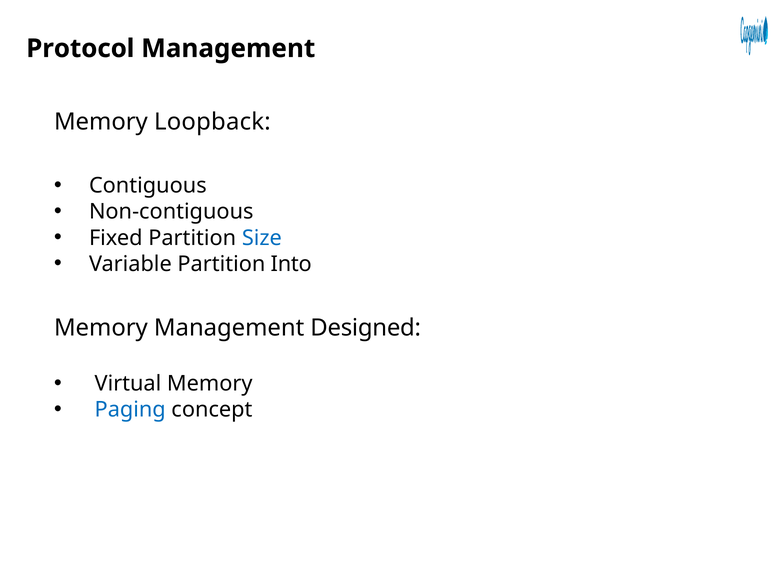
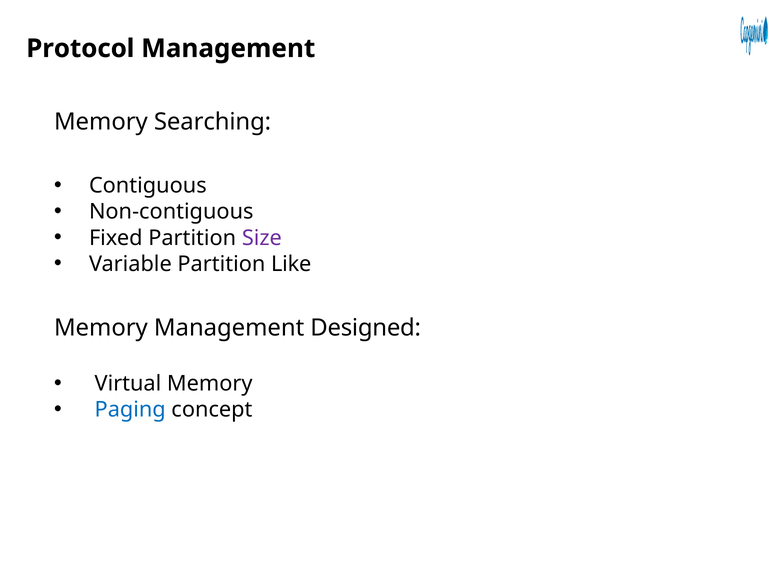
Loopback: Loopback -> Searching
Size colour: blue -> purple
Into: Into -> Like
